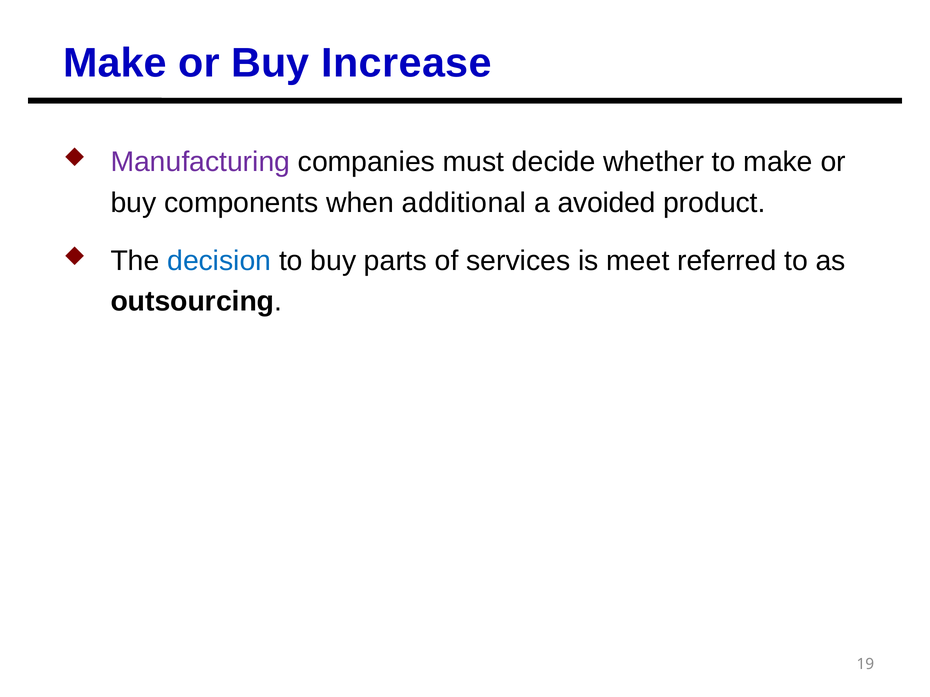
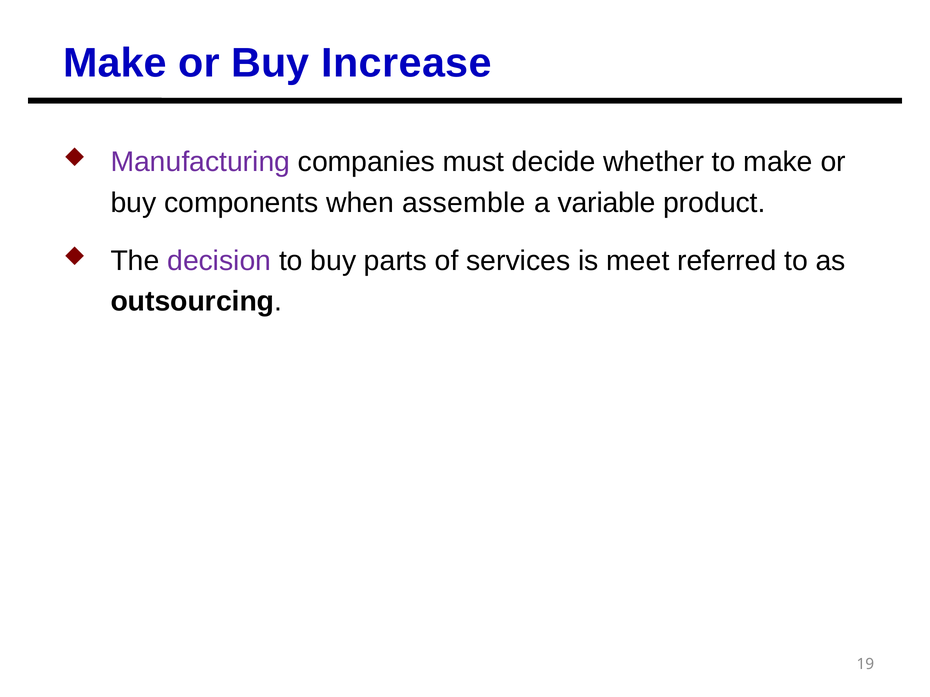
additional: additional -> assemble
avoided: avoided -> variable
decision colour: blue -> purple
